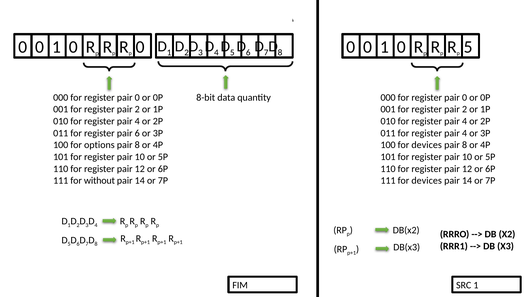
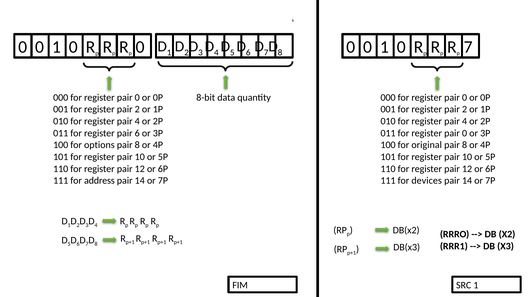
5 at (468, 47): 5 -> 7
4 at (465, 133): 4 -> 0
100 for devices: devices -> original
without: without -> address
